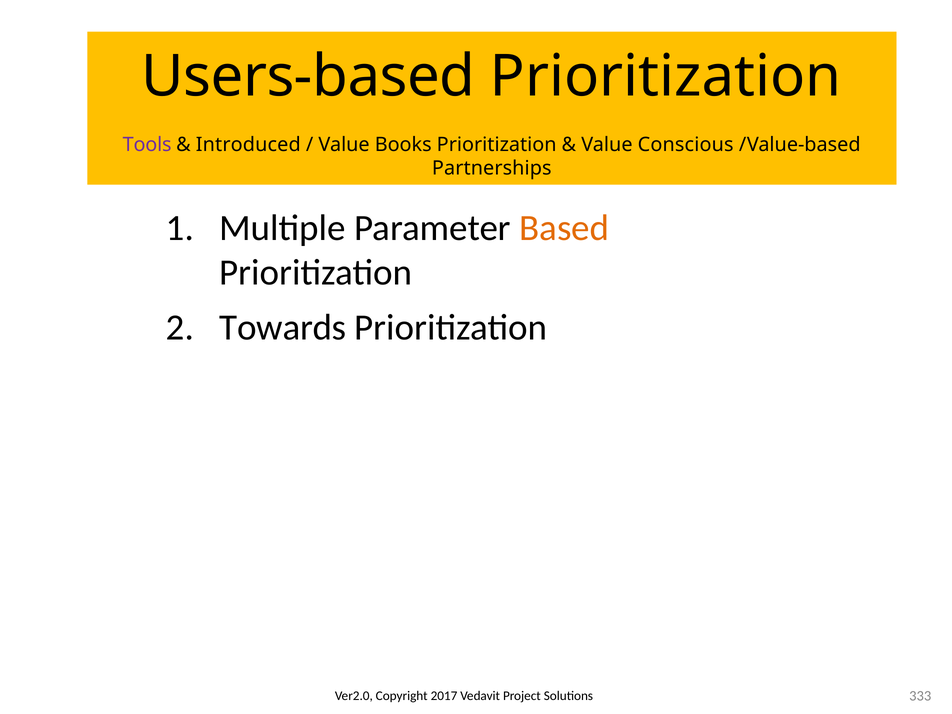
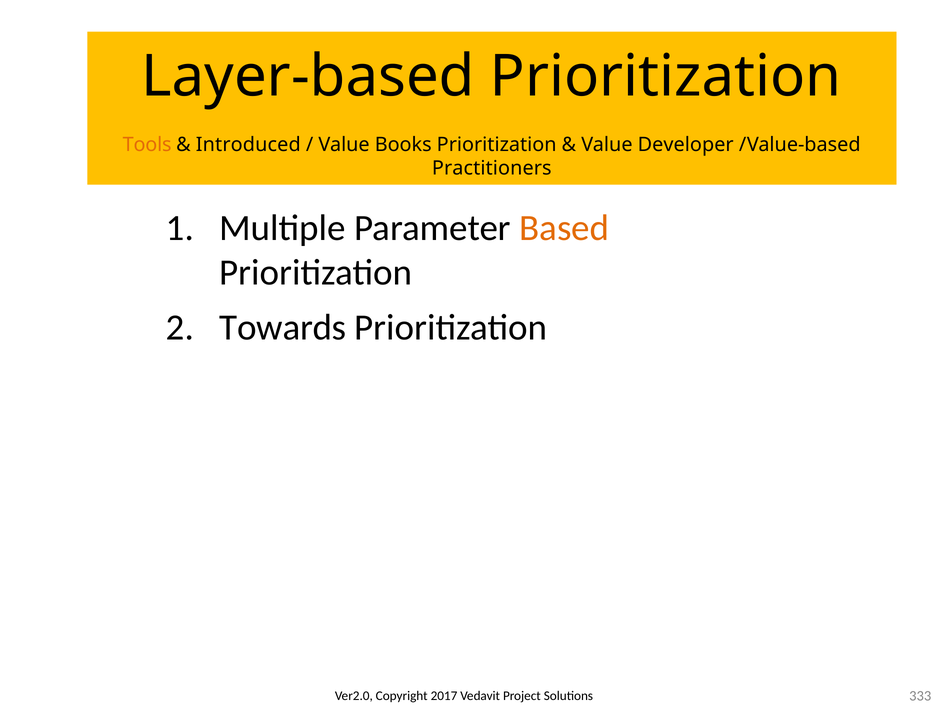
Users-based: Users-based -> Layer-based
Tools colour: purple -> orange
Conscious: Conscious -> Developer
Partnerships: Partnerships -> Practitioners
